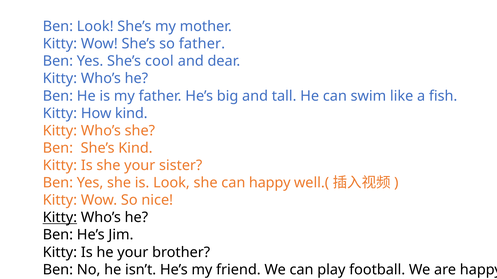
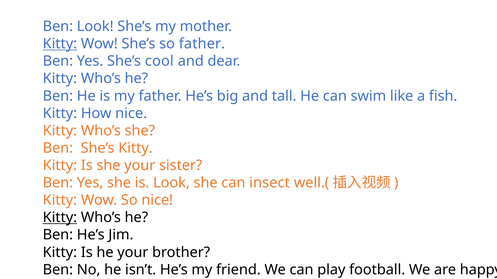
Kitty at (60, 44) underline: none -> present
How kind: kind -> nice
She’s Kind: Kind -> Kitty
can happy: happy -> insect
